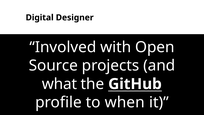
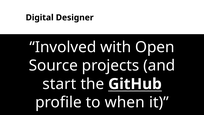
what: what -> start
